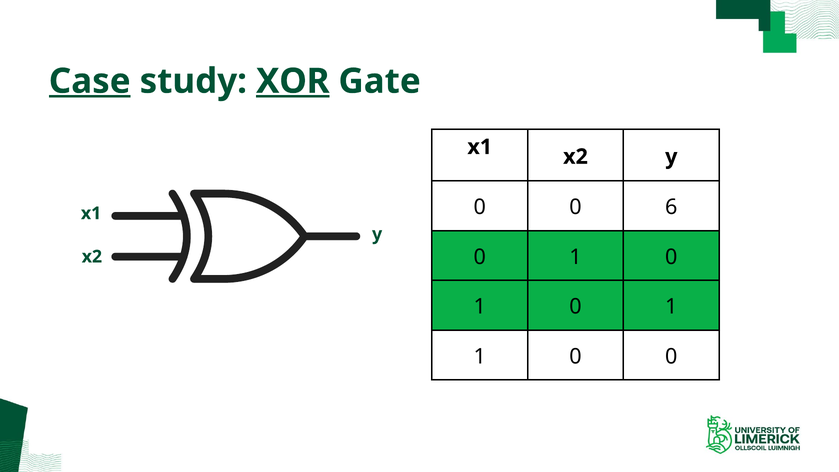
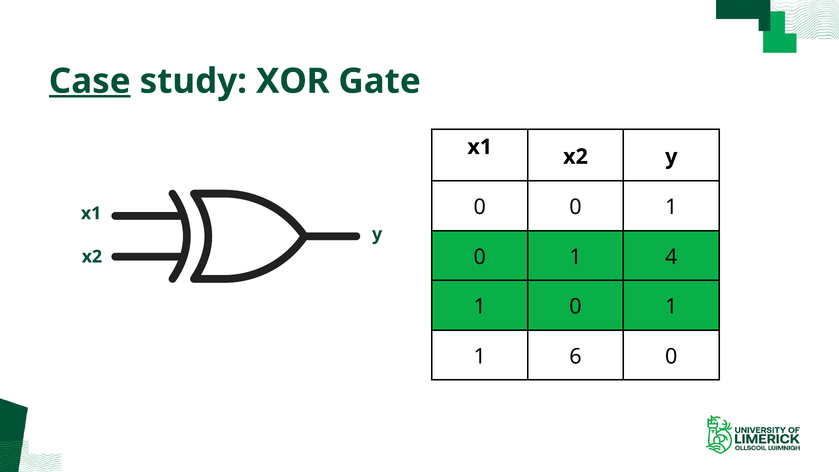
XOR underline: present -> none
0 0 6: 6 -> 1
0 at (671, 257): 0 -> 4
0 at (576, 357): 0 -> 6
